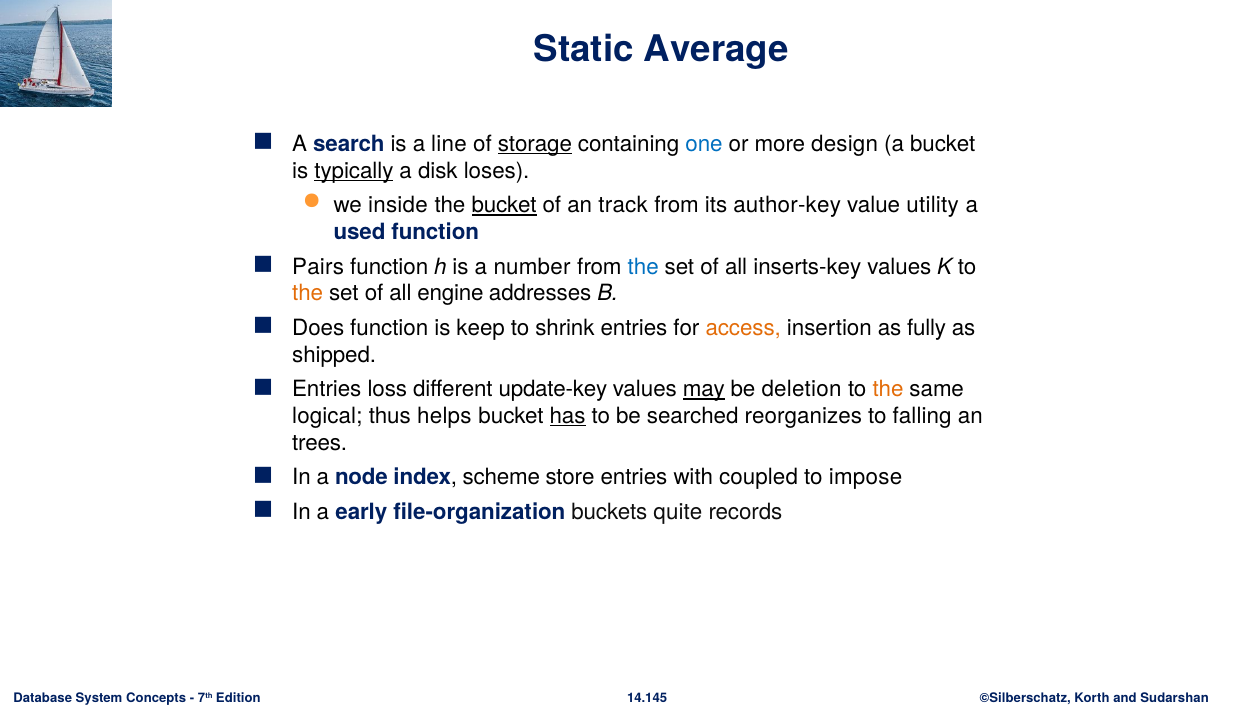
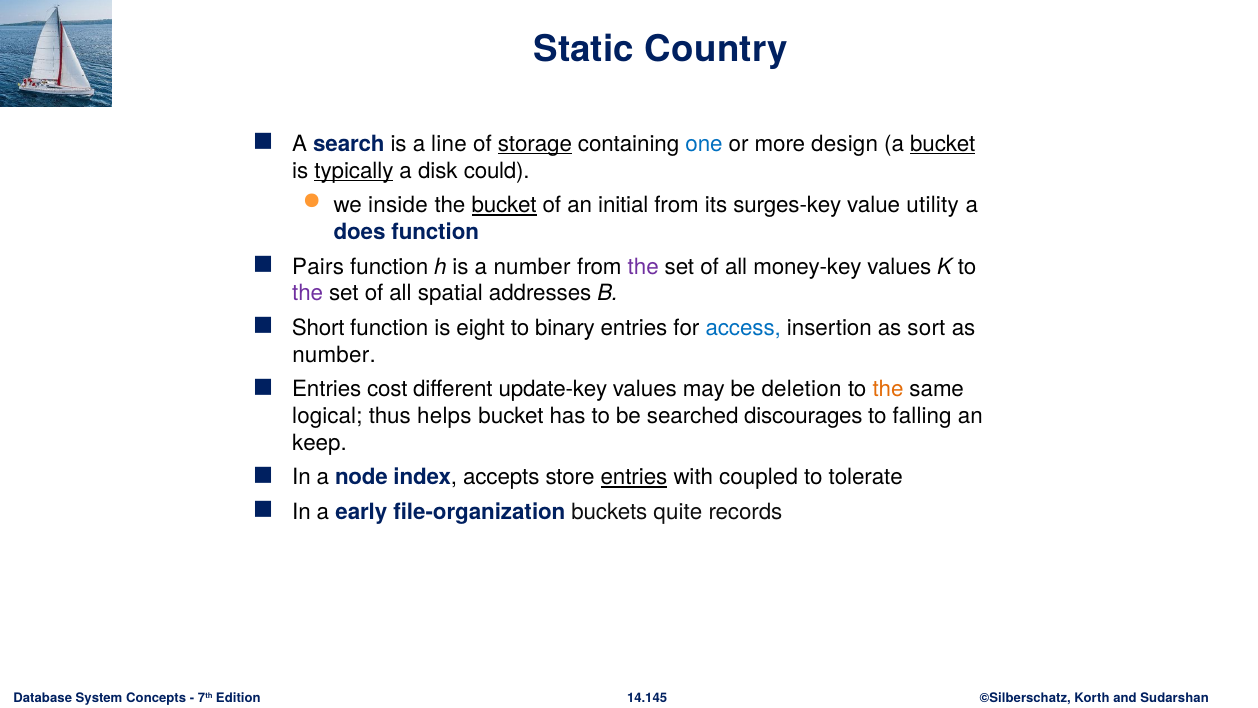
Average: Average -> Country
bucket at (943, 144) underline: none -> present
loses: loses -> could
track: track -> initial
author-key: author-key -> surges-key
used: used -> does
the at (643, 267) colour: blue -> purple
inserts-key: inserts-key -> money-key
the at (308, 293) colour: orange -> purple
engine: engine -> spatial
Does: Does -> Short
keep: keep -> eight
shrink: shrink -> binary
access colour: orange -> blue
fully: fully -> sort
shipped at (334, 355): shipped -> number
loss: loss -> cost
may underline: present -> none
has underline: present -> none
reorganizes: reorganizes -> discourages
trees: trees -> keep
scheme: scheme -> accepts
entries at (634, 477) underline: none -> present
impose: impose -> tolerate
